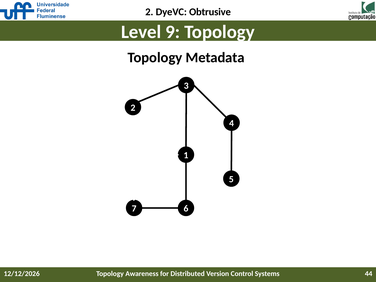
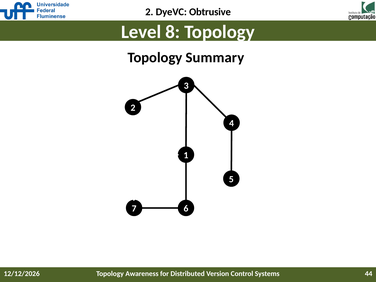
Level 9: 9 -> 8
Metadata: Metadata -> Summary
